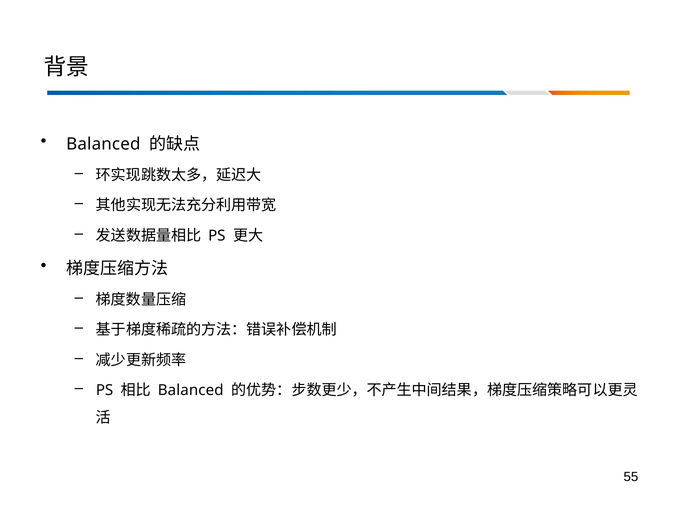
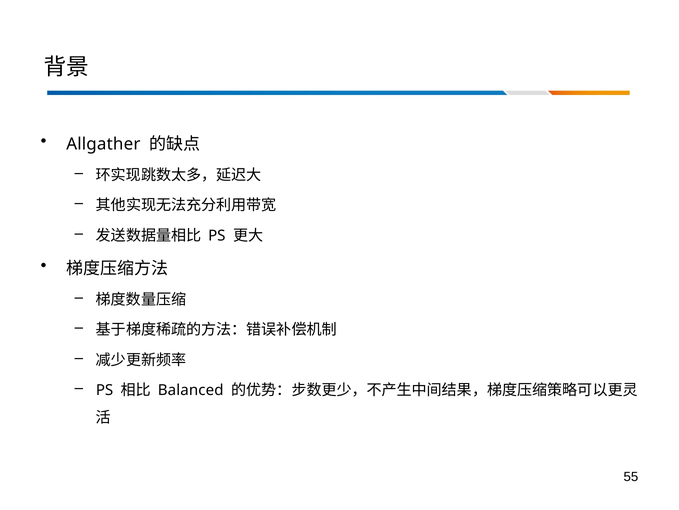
Balanced at (103, 144): Balanced -> Allgather
